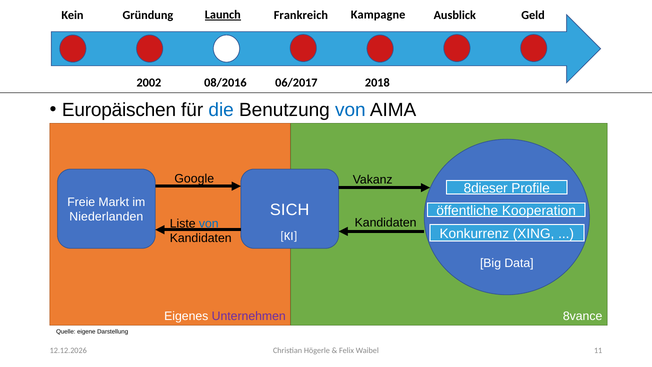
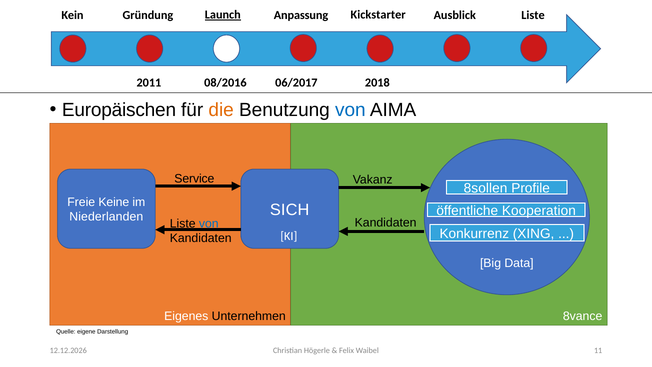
Kampagne: Kampagne -> Kickstarter
Frankreich: Frankreich -> Anpassung
Ausblick Geld: Geld -> Liste
2002: 2002 -> 2011
die colour: blue -> orange
Google: Google -> Service
8dieser: 8dieser -> 8sollen
Markt: Markt -> Keine
Unternehmen colour: purple -> black
